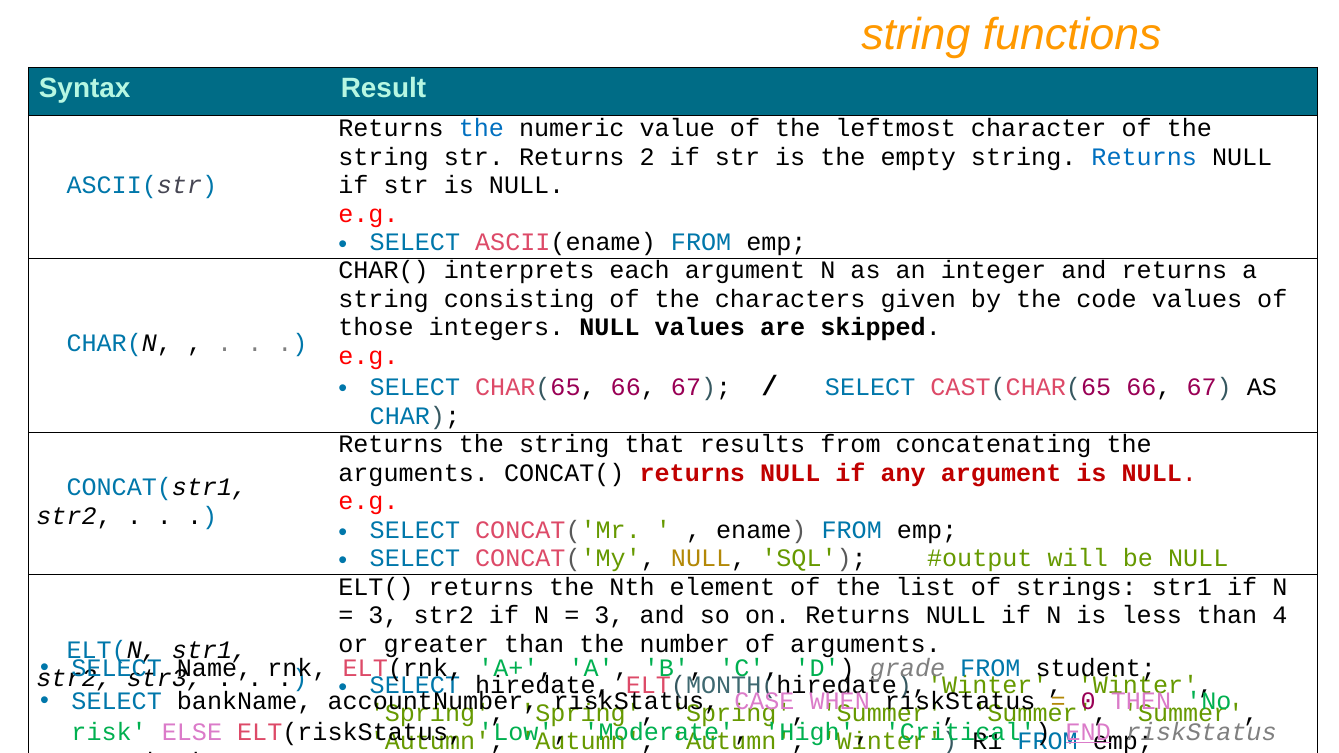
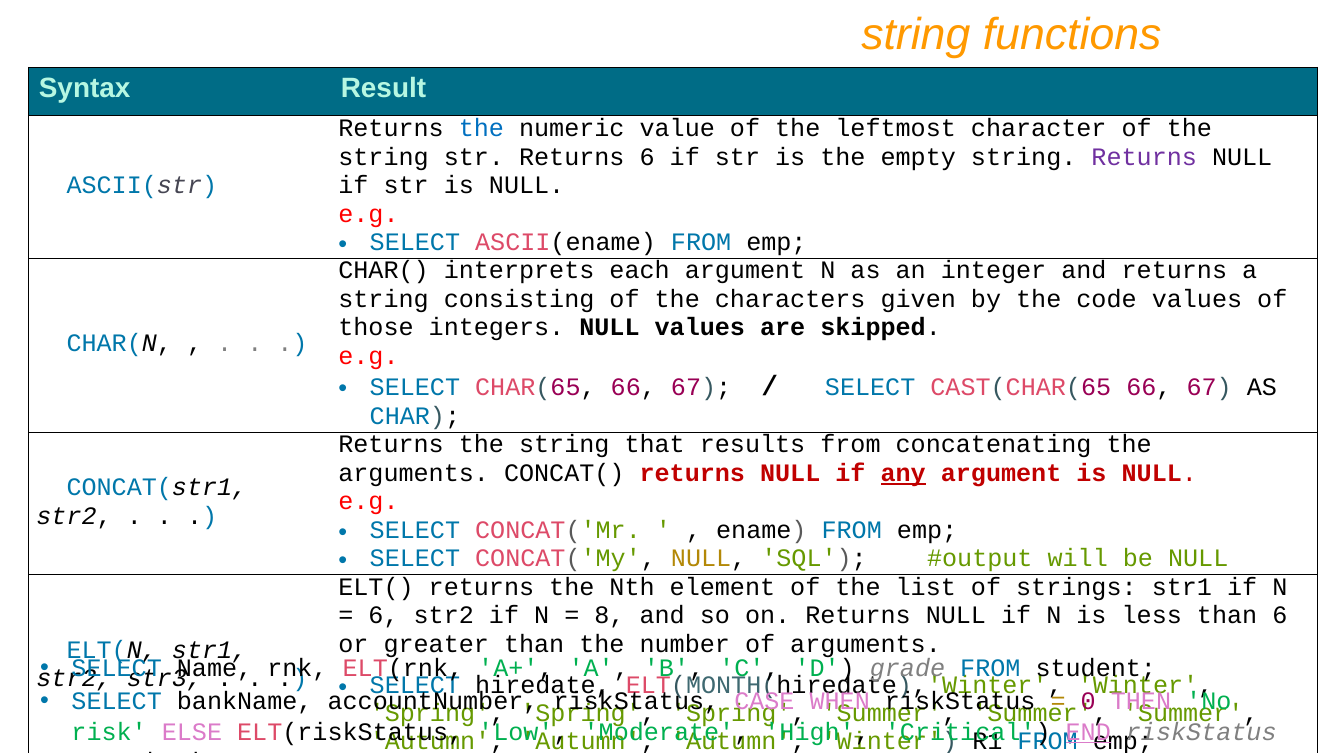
Returns 2: 2 -> 6
Returns at (1144, 157) colour: blue -> purple
any underline: none -> present
3 at (384, 616): 3 -> 6
3 at (609, 616): 3 -> 8
than 4: 4 -> 6
